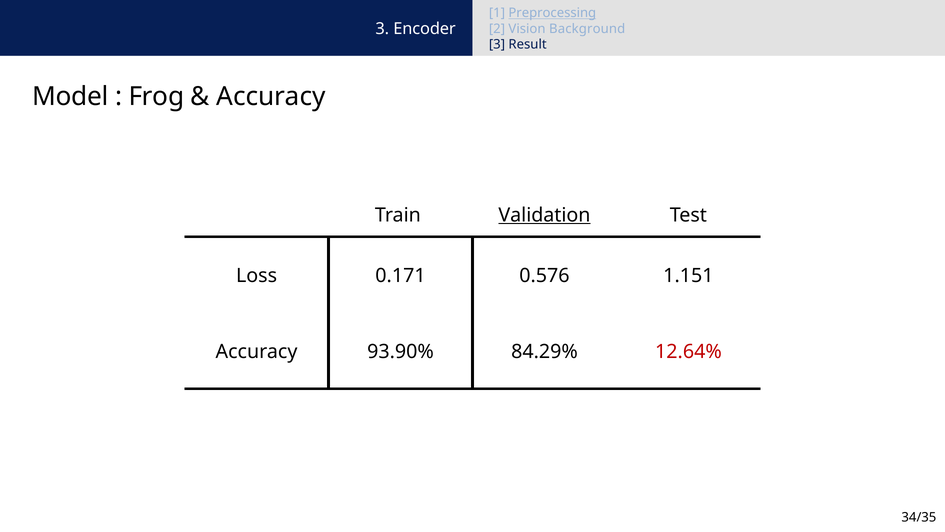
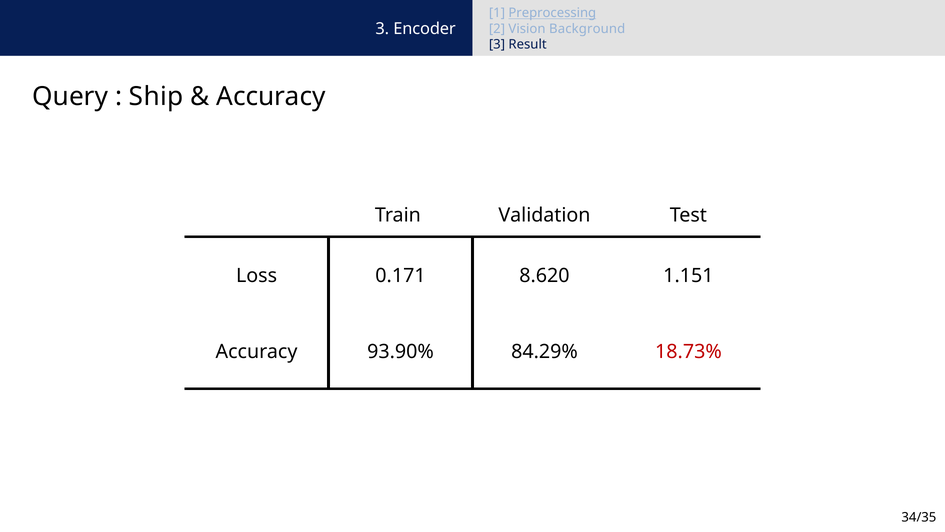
Model: Model -> Query
Frog: Frog -> Ship
Validation underline: present -> none
0.576: 0.576 -> 8.620
12.64%: 12.64% -> 18.73%
